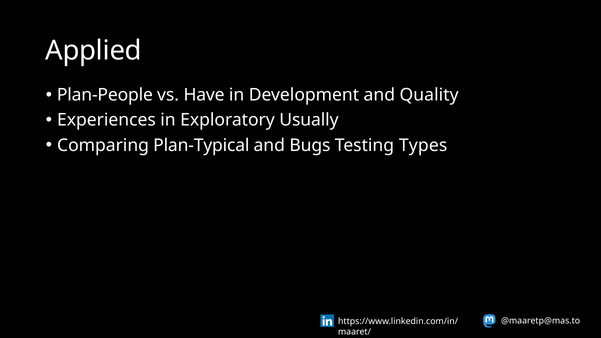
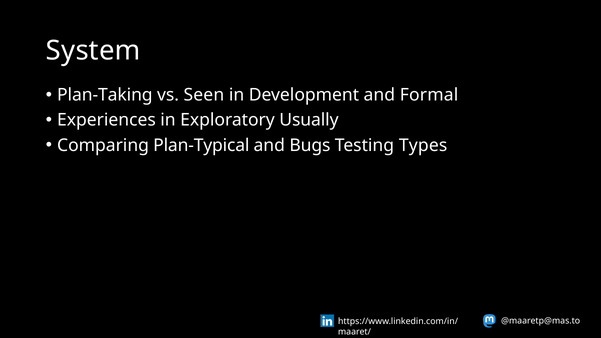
Applied: Applied -> System
Plan-People: Plan-People -> Plan-Taking
Have: Have -> Seen
Quality: Quality -> Formal
